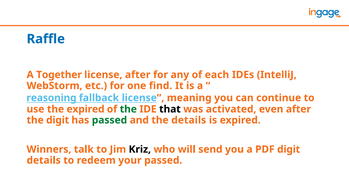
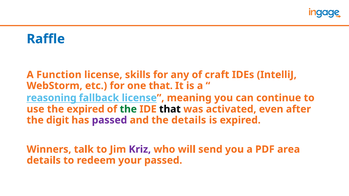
Together: Together -> Function
license after: after -> skills
each: each -> craft
one find: find -> that
passed at (109, 120) colour: green -> purple
Kriz colour: black -> purple
PDF digit: digit -> area
